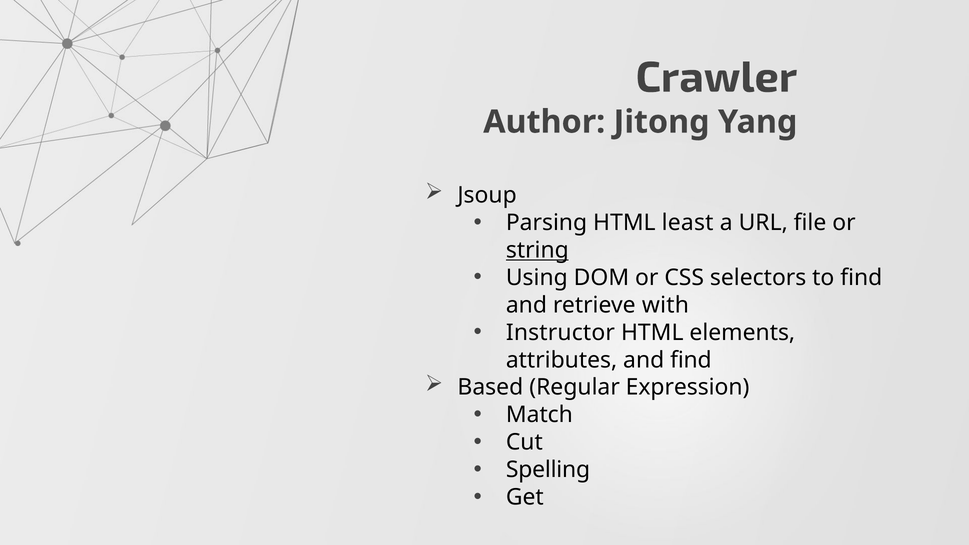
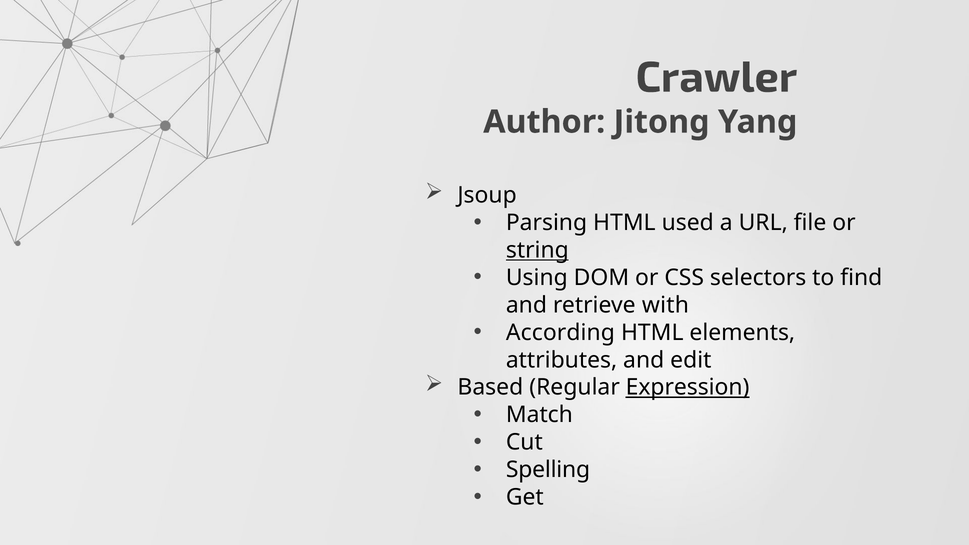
least: least -> used
Instructor: Instructor -> According
and find: find -> edit
Expression underline: none -> present
